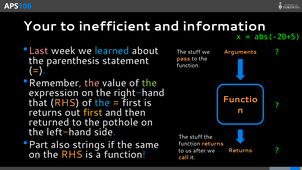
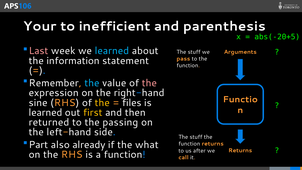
information: information -> parenthesis
parenthesis: parenthesis -> information
the at (92, 83) colour: pink -> light blue
the at (149, 83) colour: light green -> pink
that: that -> sine
the at (102, 103) colour: light blue -> yellow
first at (132, 103): first -> files
returns at (45, 112): returns -> learned
pothole: pothole -> passing
strings: strings -> already
same: same -> what
